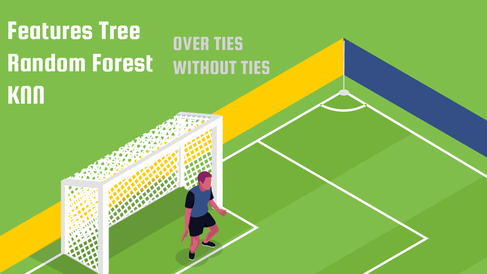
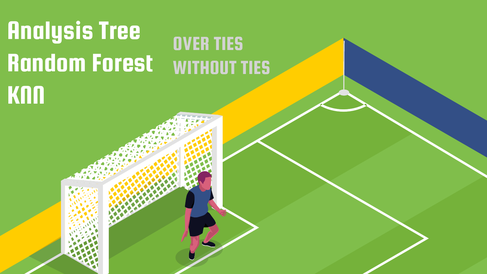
Features: Features -> Analysis
